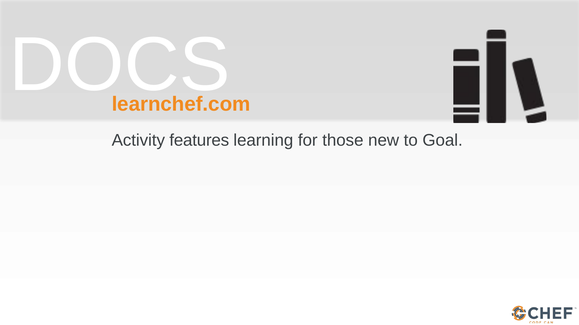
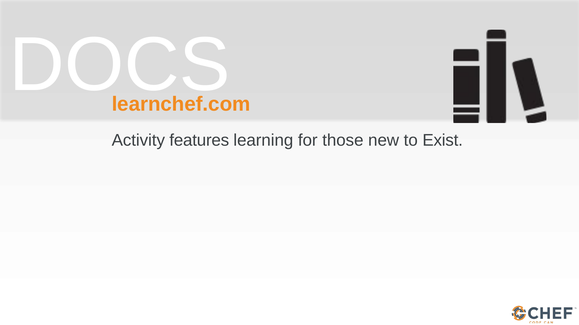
Goal: Goal -> Exist
